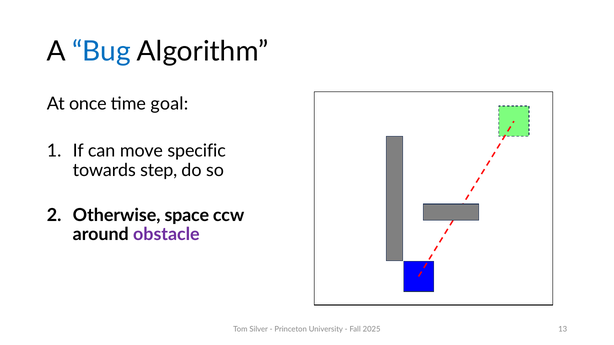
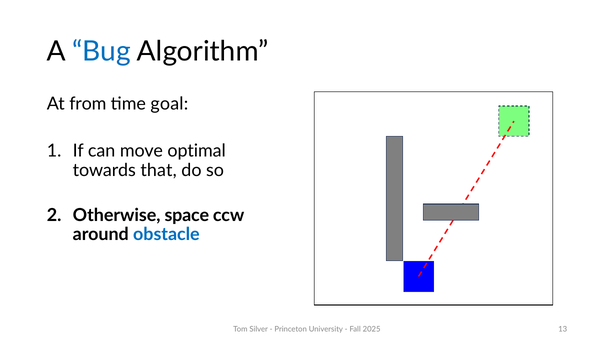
once: once -> from
specific: specific -> optimal
step: step -> that
obstacle colour: purple -> blue
